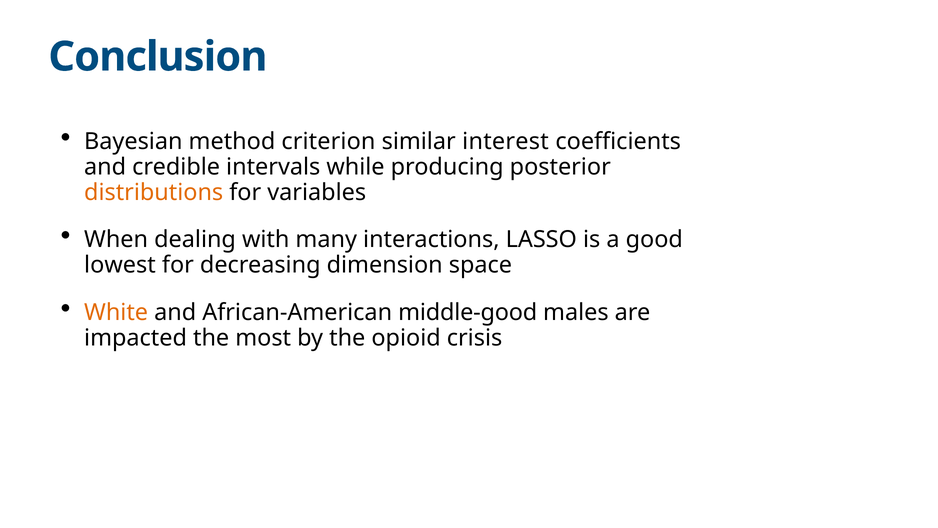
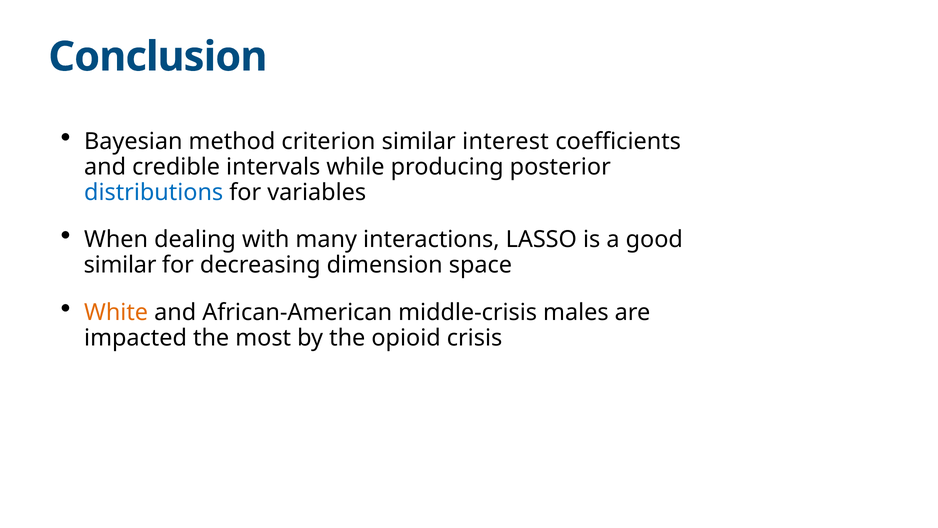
distributions colour: orange -> blue
lowest at (120, 265): lowest -> similar
middle-good: middle-good -> middle-crisis
